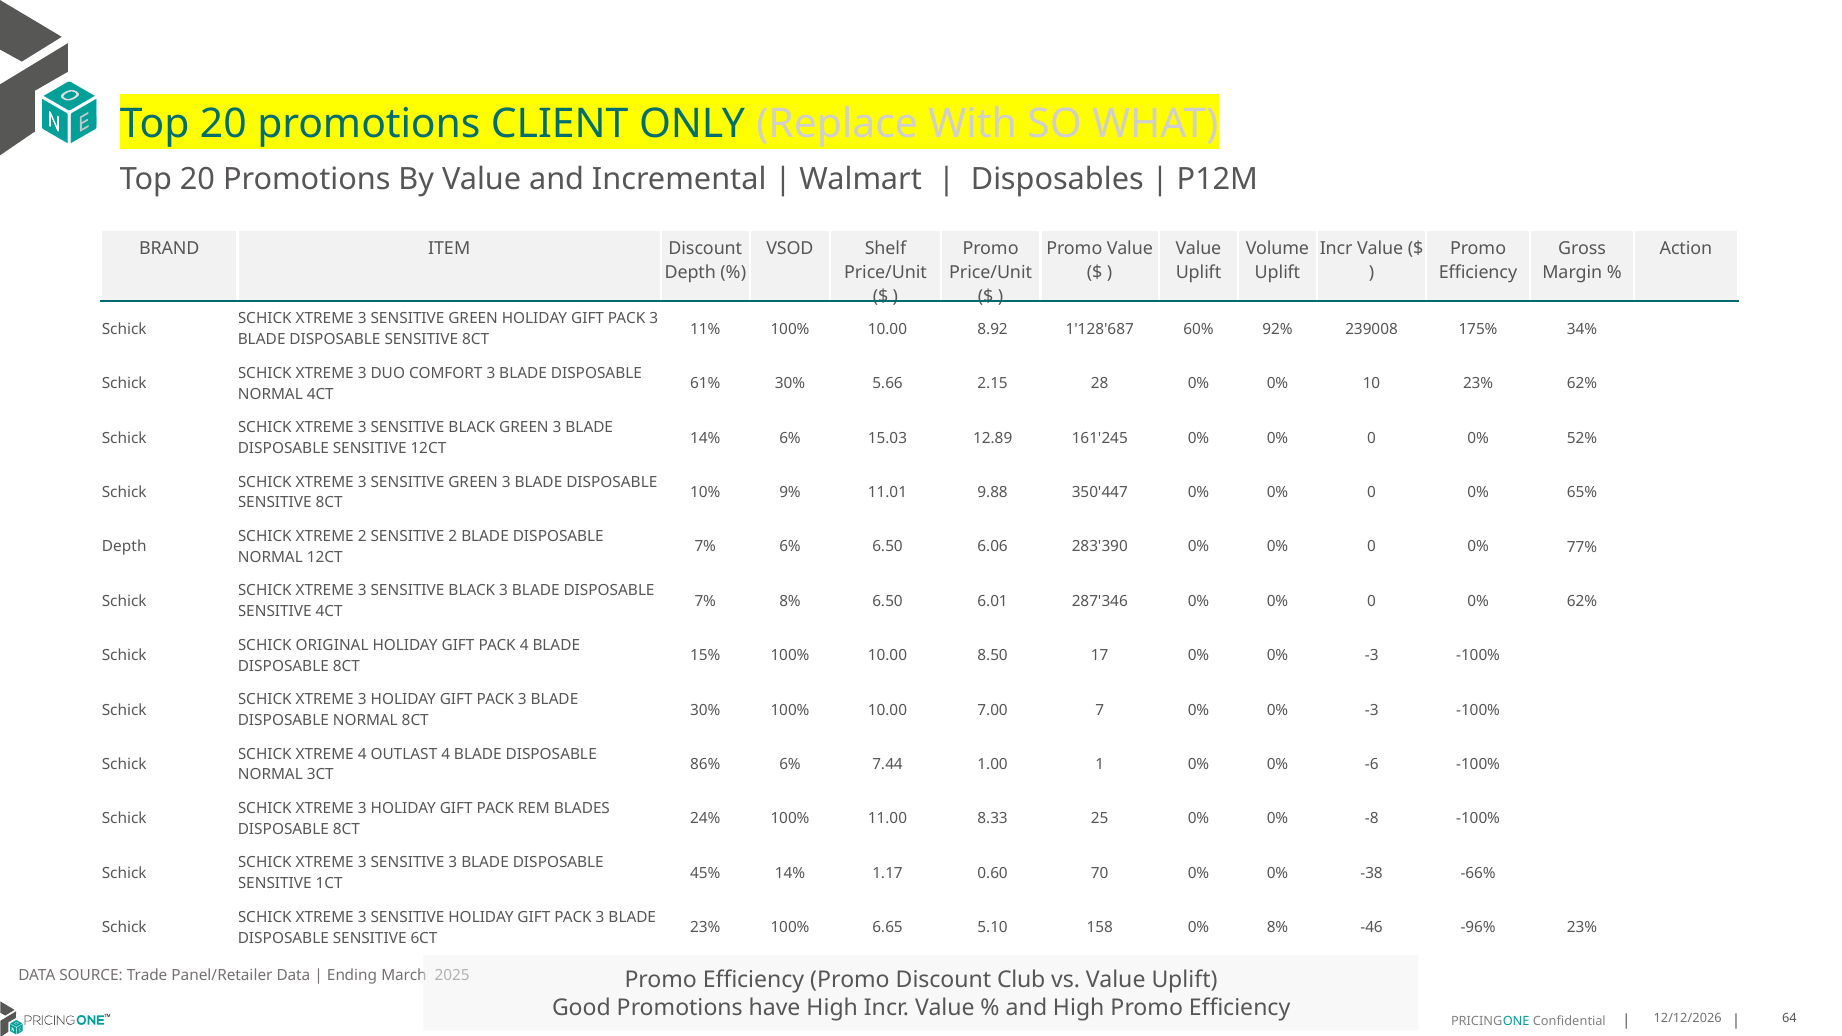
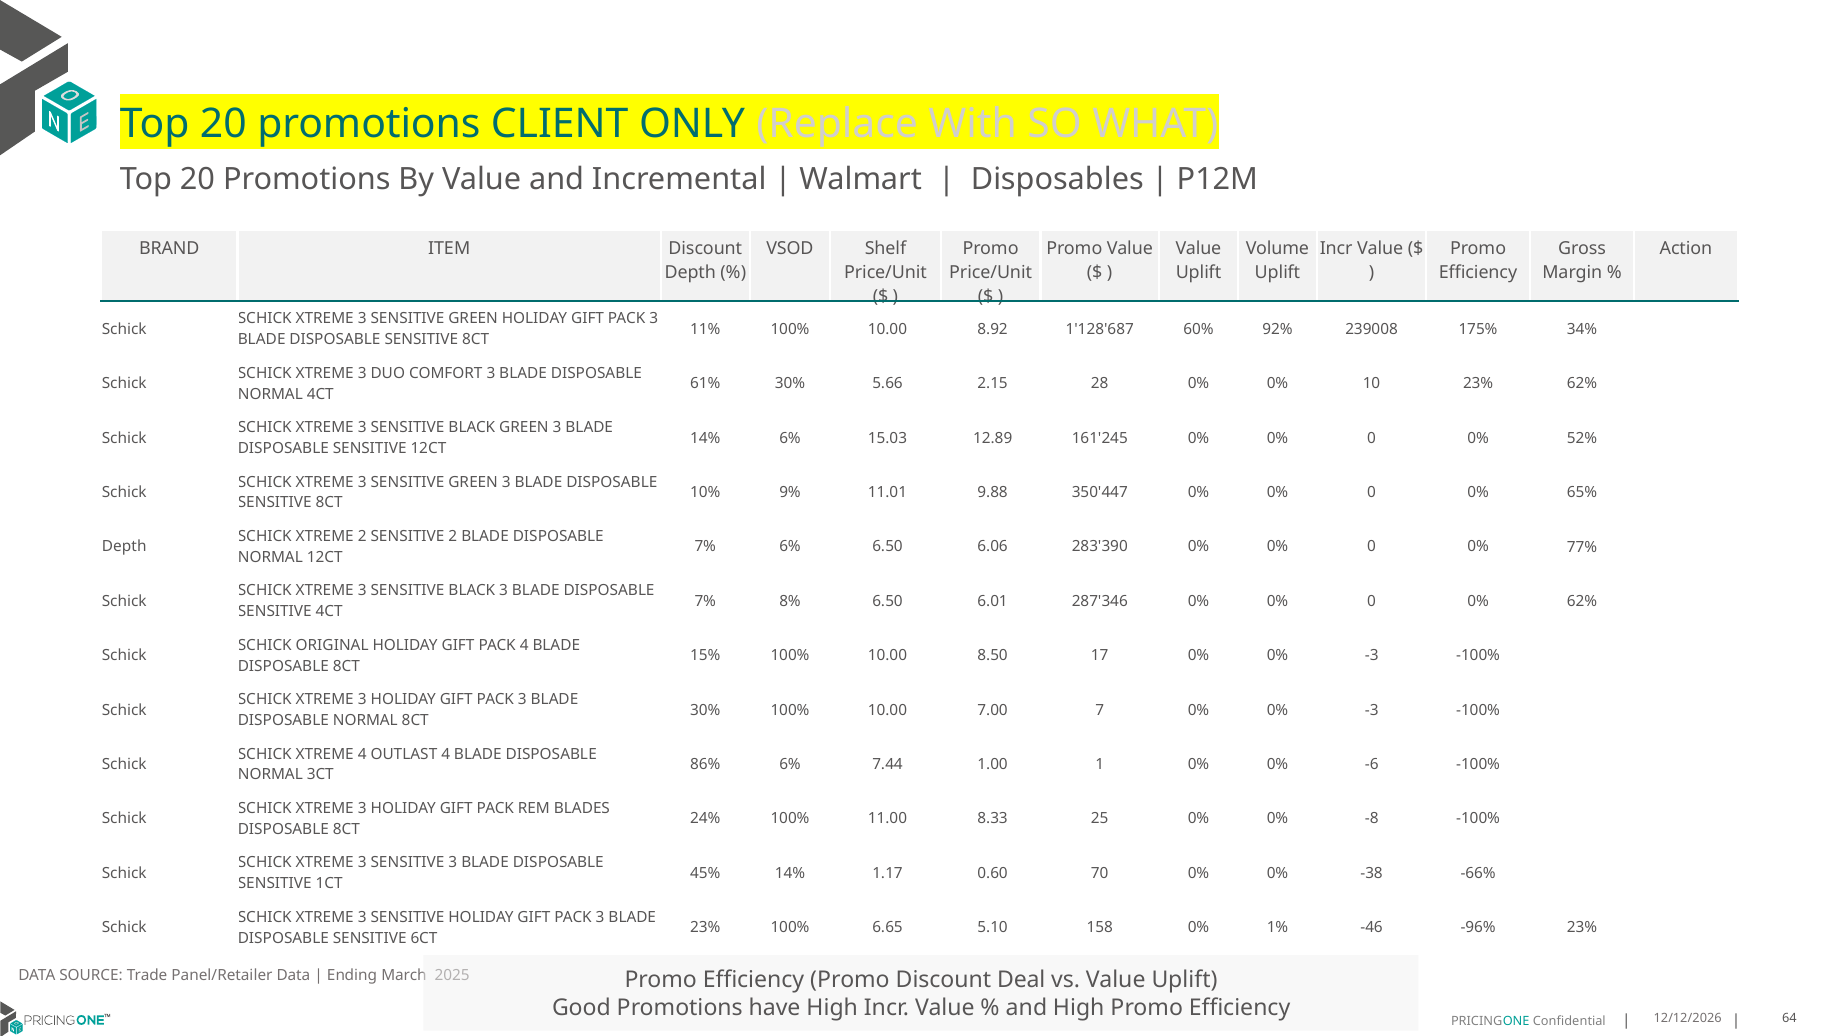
0% 8%: 8% -> 1%
Club: Club -> Deal
